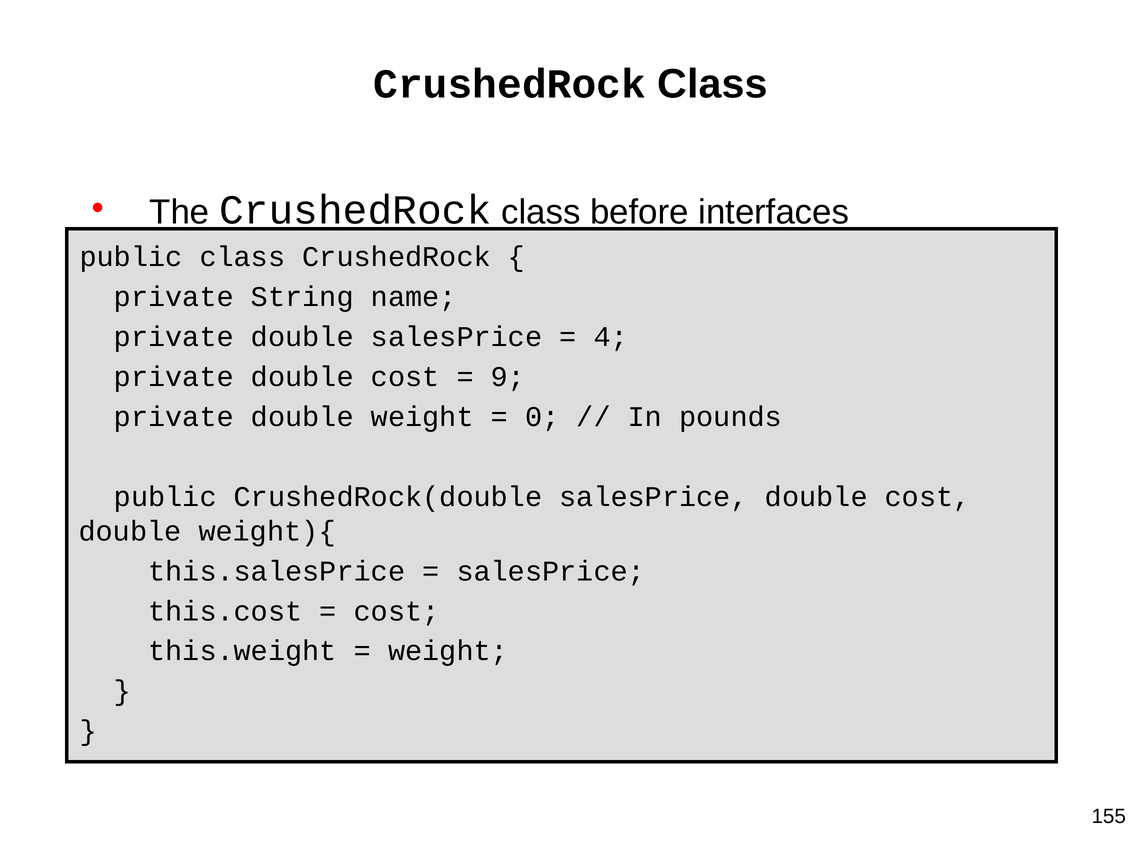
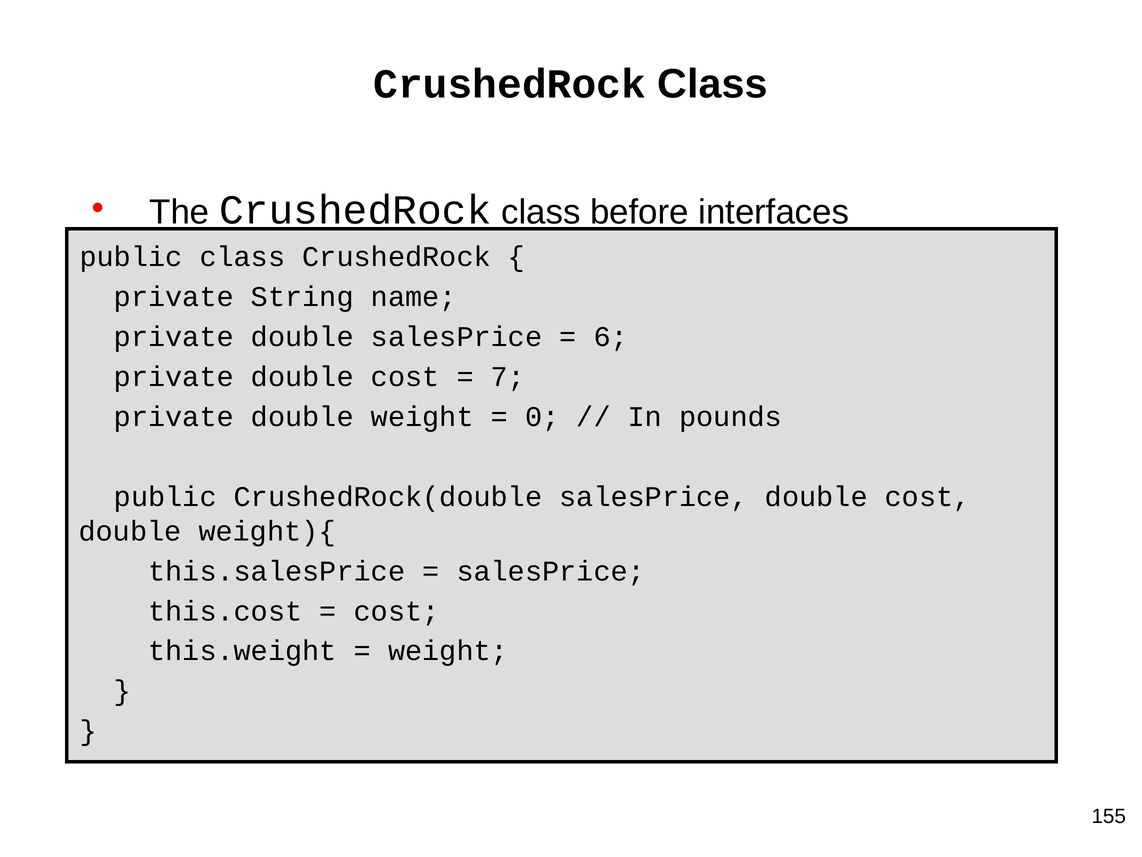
4: 4 -> 6
9: 9 -> 7
